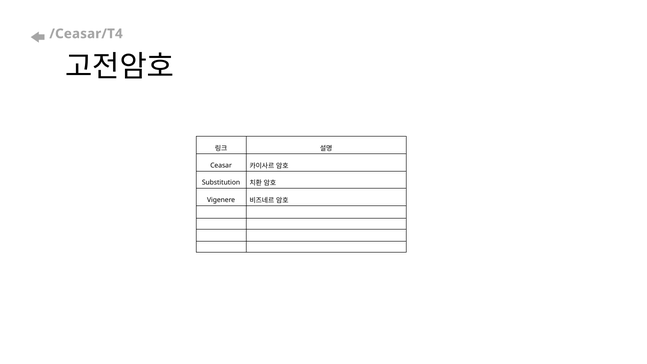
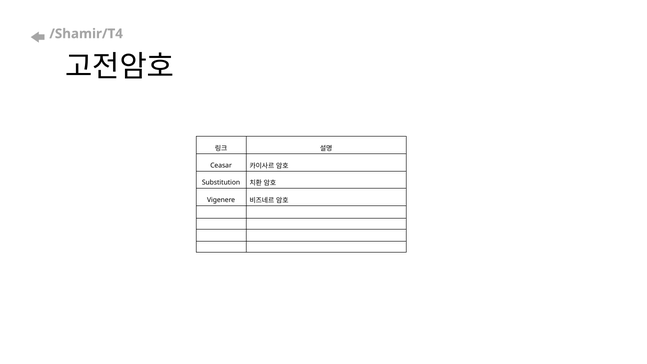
/Ceasar/T4: /Ceasar/T4 -> /Shamir/T4
